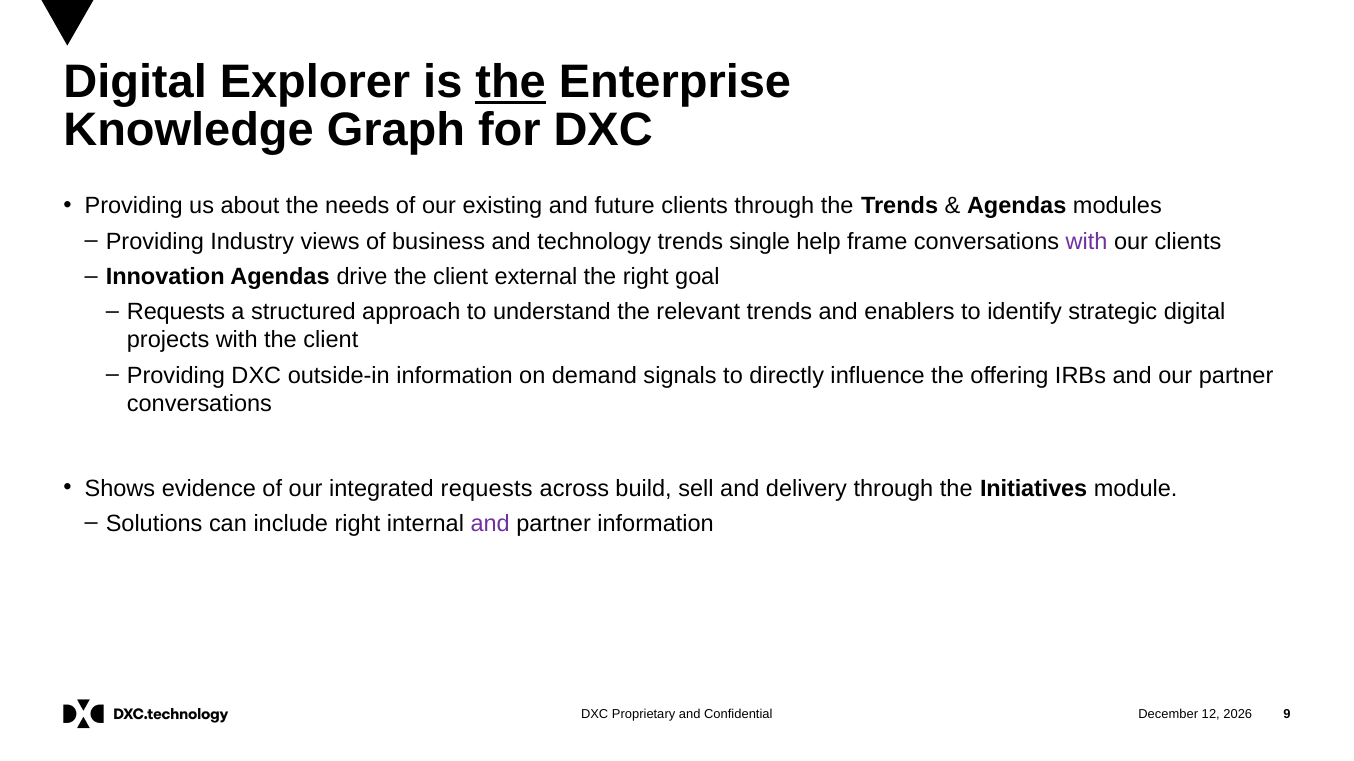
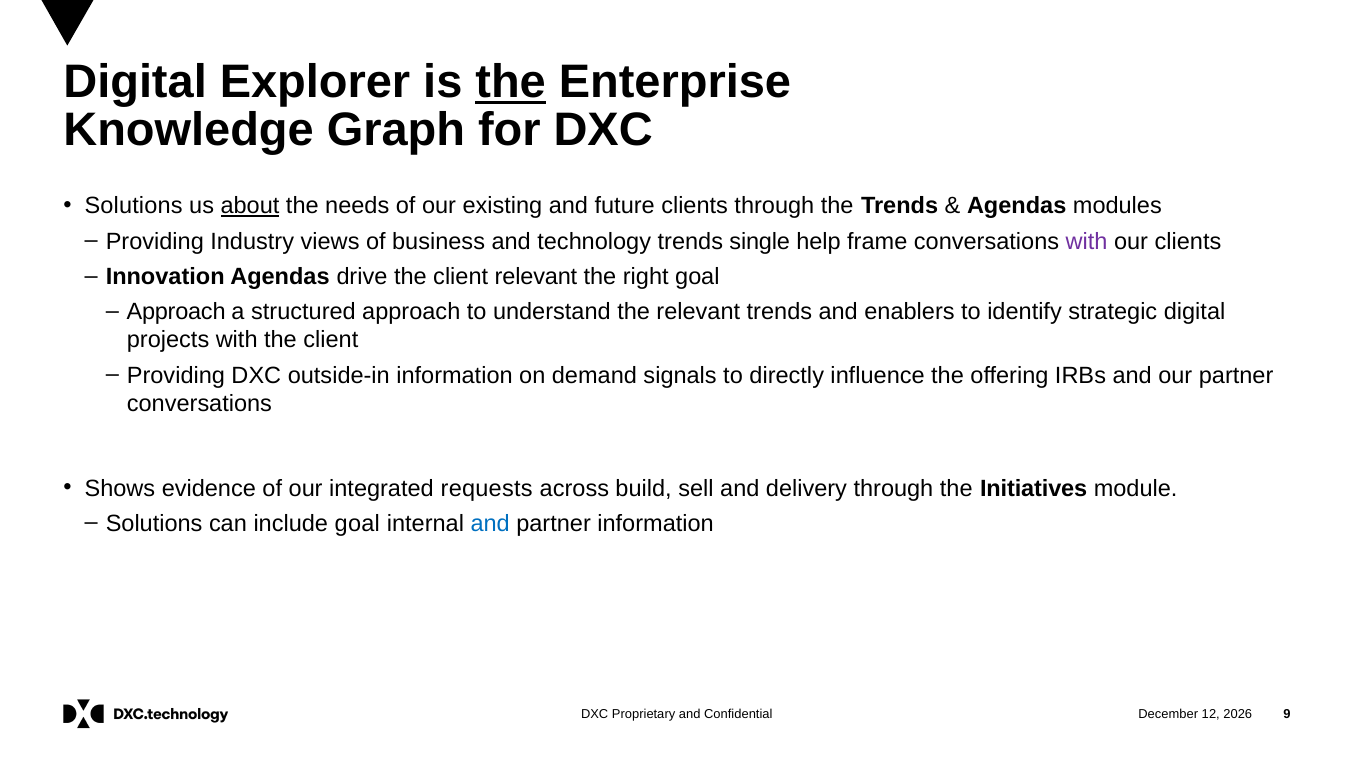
Providing at (134, 206): Providing -> Solutions
about underline: none -> present
client external: external -> relevant
Requests at (176, 312): Requests -> Approach
include right: right -> goal
and at (490, 524) colour: purple -> blue
